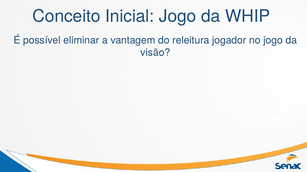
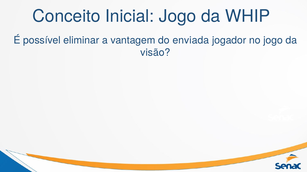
releitura: releitura -> enviada
